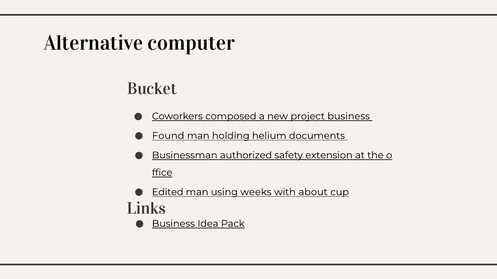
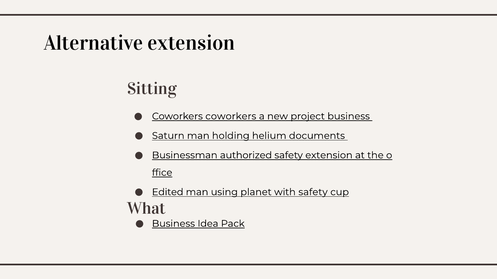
Alternative computer: computer -> extension
Bucket: Bucket -> Sitting
Coworkers composed: composed -> coworkers
Found: Found -> Saturn
weeks: weeks -> planet
with about: about -> safety
Links: Links -> What
